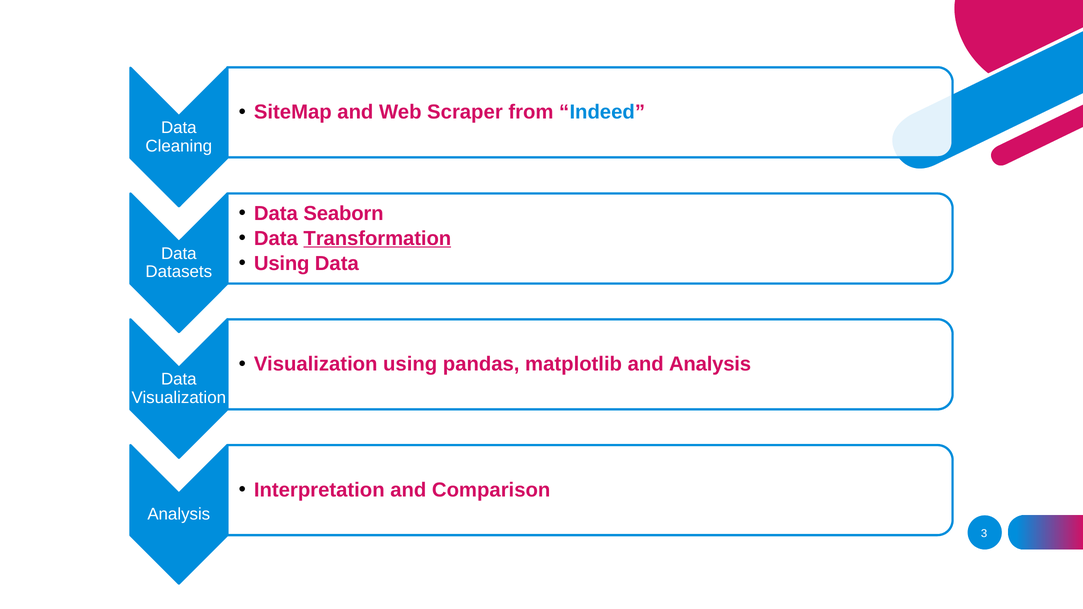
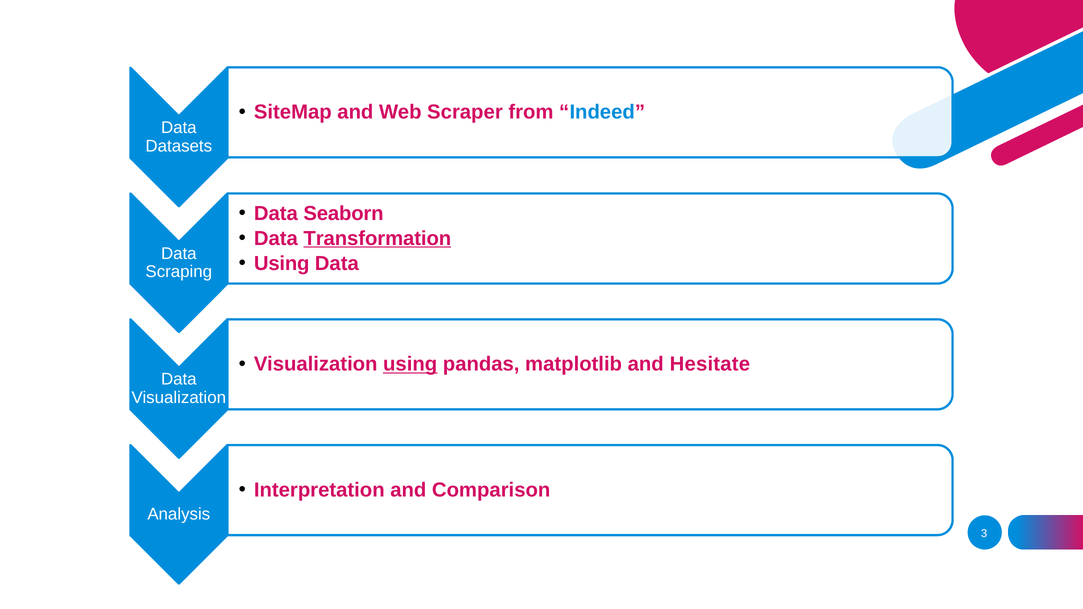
Cleaning: Cleaning -> Datasets
Datasets: Datasets -> Scraping
using at (410, 364) underline: none -> present
and Analysis: Analysis -> Hesitate
